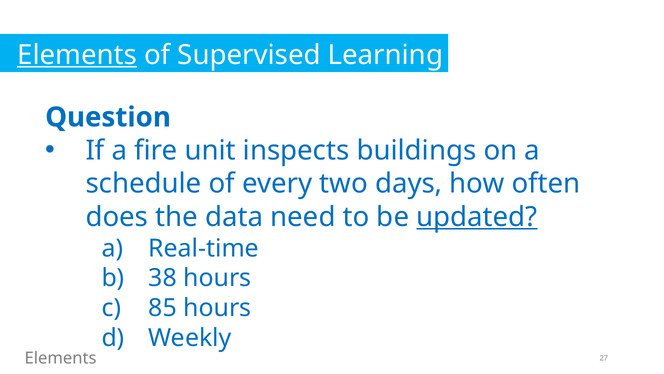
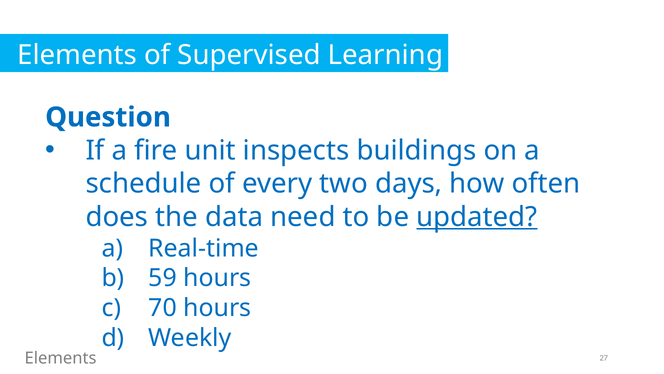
Elements at (77, 55) underline: present -> none
38: 38 -> 59
85: 85 -> 70
